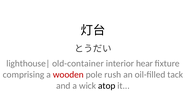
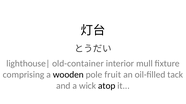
hear: hear -> mull
wooden colour: red -> black
rush: rush -> fruit
